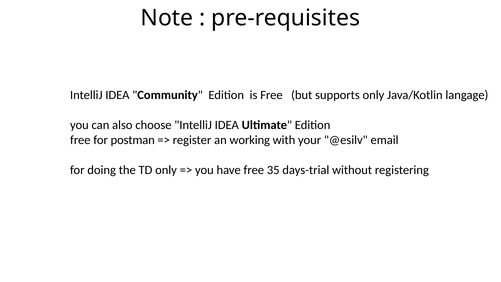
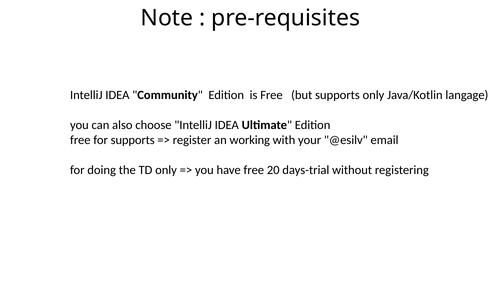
for postman: postman -> supports
35: 35 -> 20
